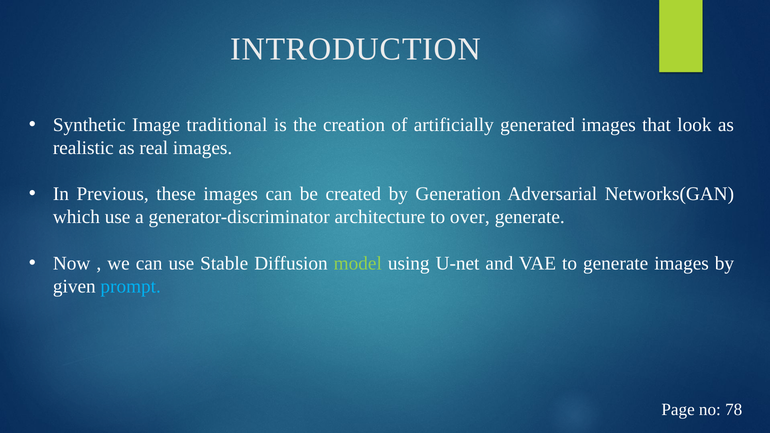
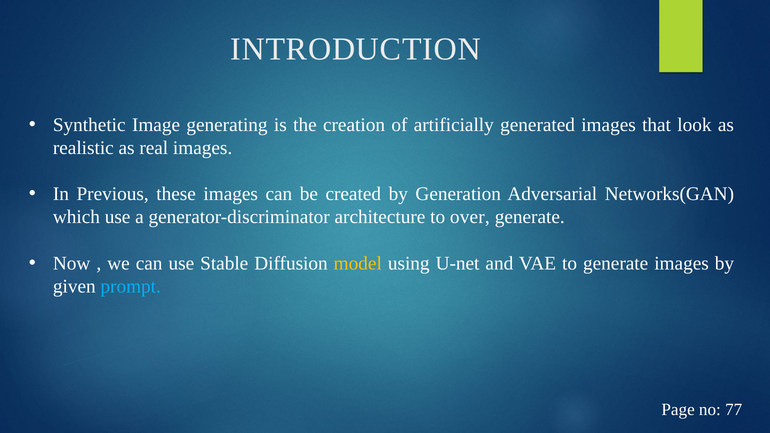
traditional: traditional -> generating
model colour: light green -> yellow
78: 78 -> 77
